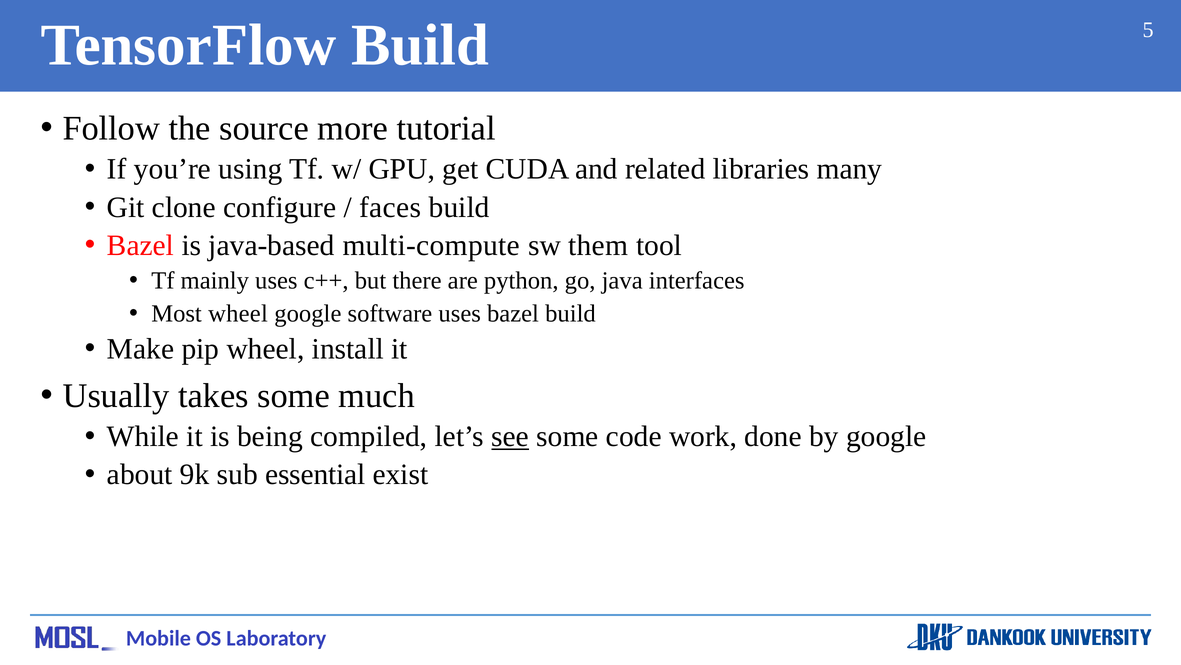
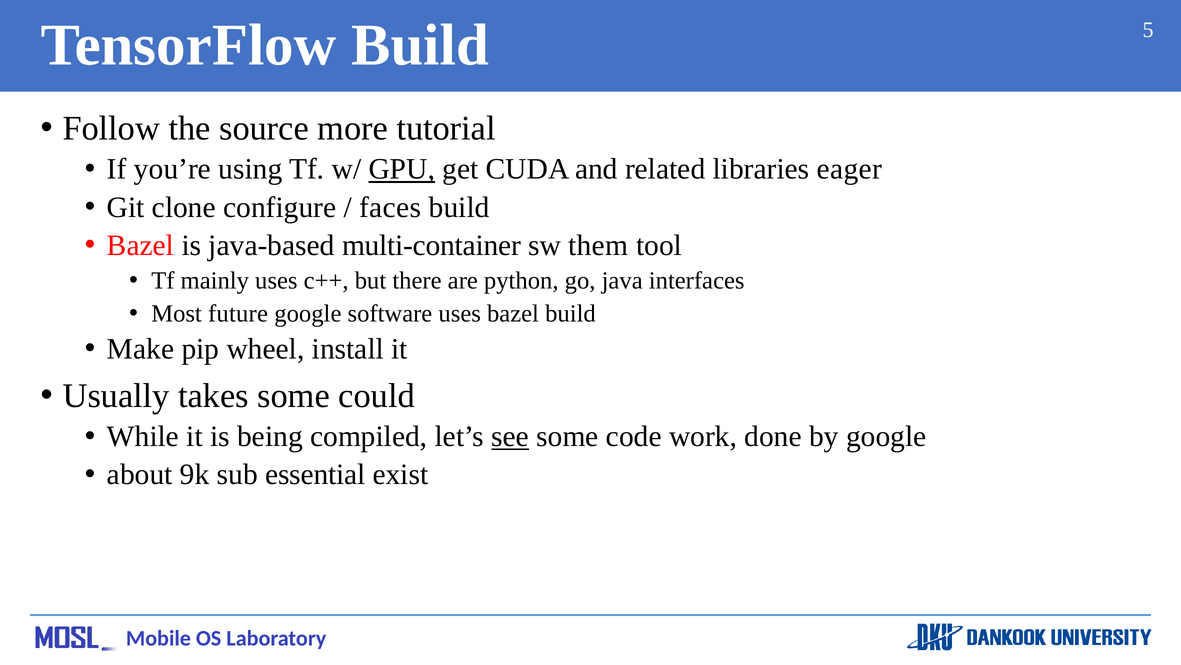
GPU underline: none -> present
many: many -> eager
multi-compute: multi-compute -> multi-container
Most wheel: wheel -> future
much: much -> could
